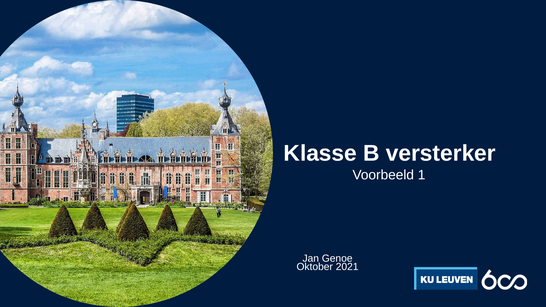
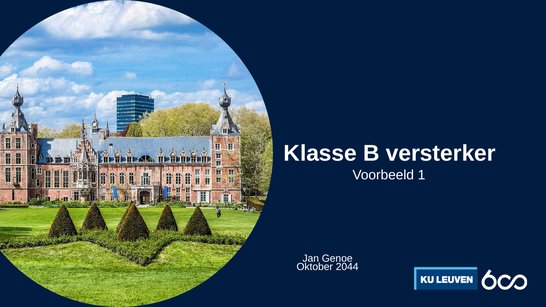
2021: 2021 -> 2044
